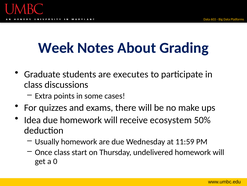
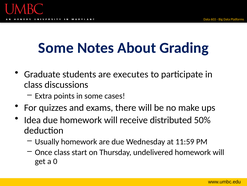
Week at (56, 48): Week -> Some
ecosystem: ecosystem -> distributed
